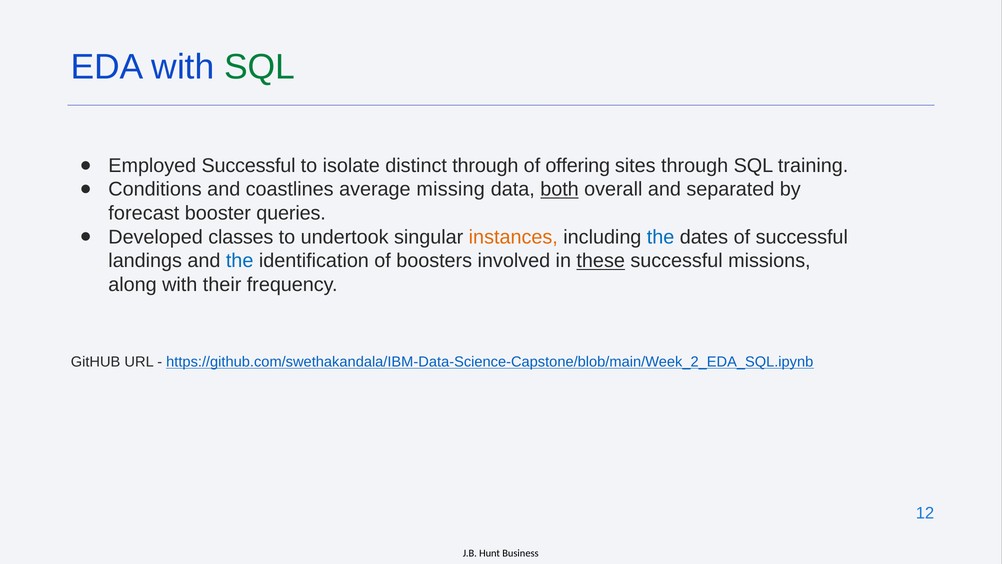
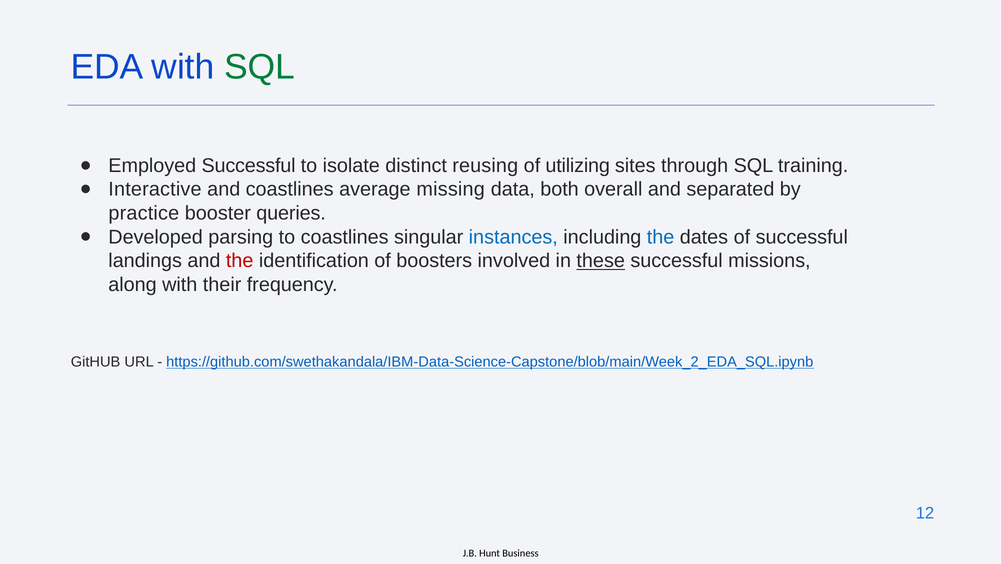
distinct through: through -> reusing
offering: offering -> utilizing
Conditions: Conditions -> Interactive
both underline: present -> none
forecast: forecast -> practice
classes: classes -> parsing
to undertook: undertook -> coastlines
instances colour: orange -> blue
the at (240, 261) colour: blue -> red
